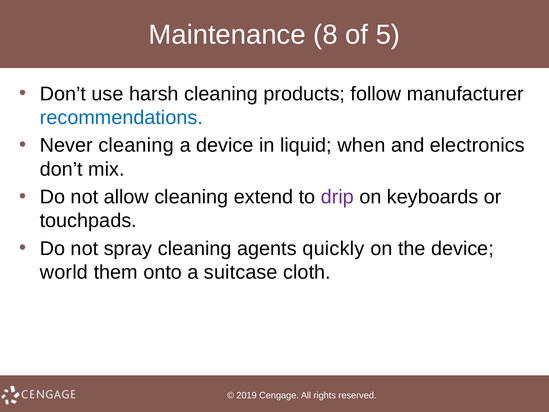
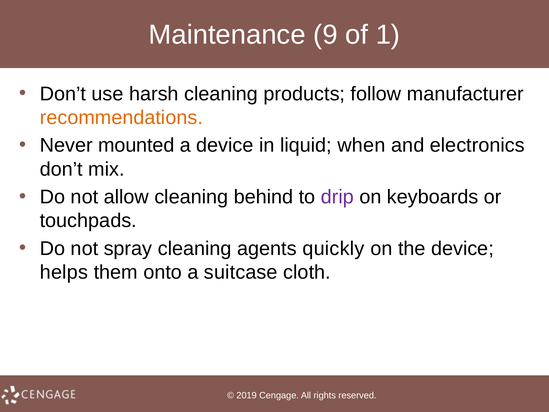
8: 8 -> 9
5: 5 -> 1
recommendations colour: blue -> orange
Never cleaning: cleaning -> mounted
extend: extend -> behind
world: world -> helps
